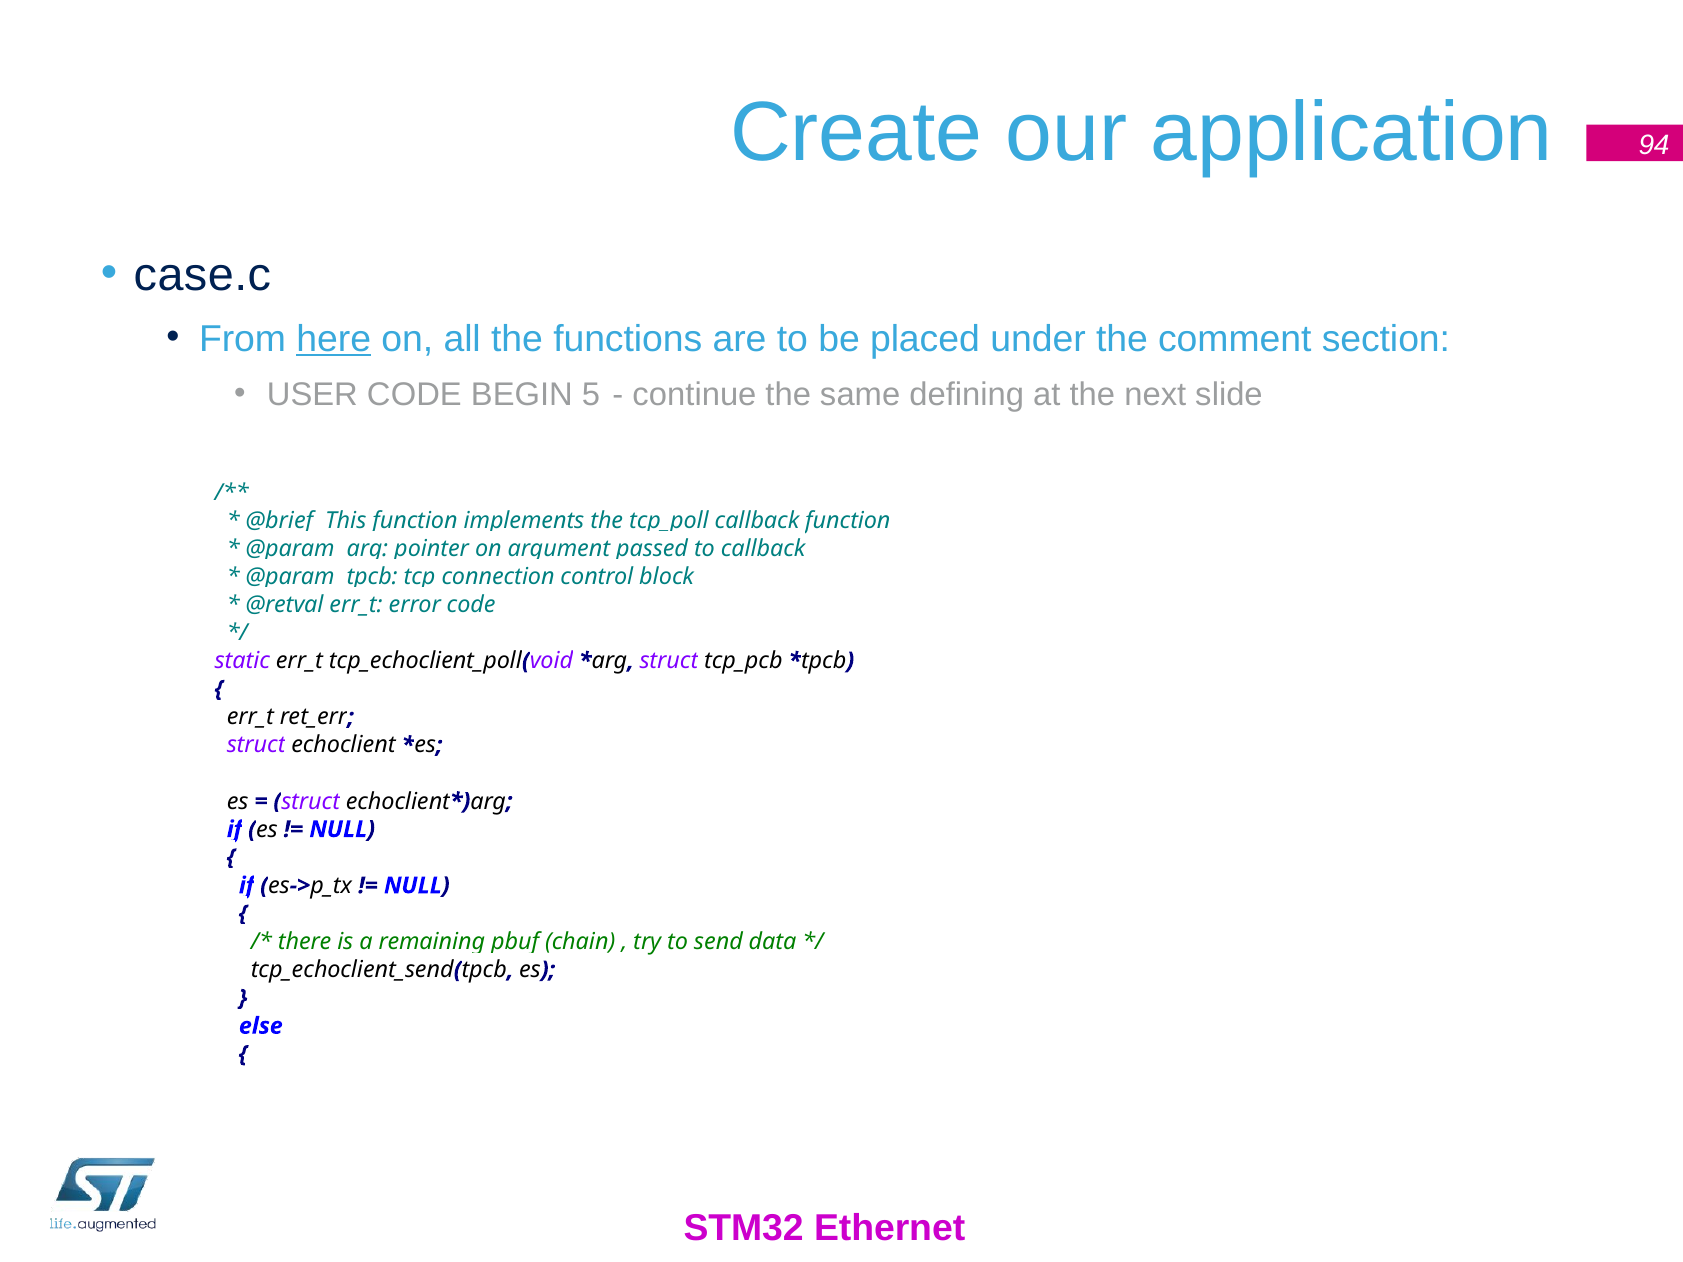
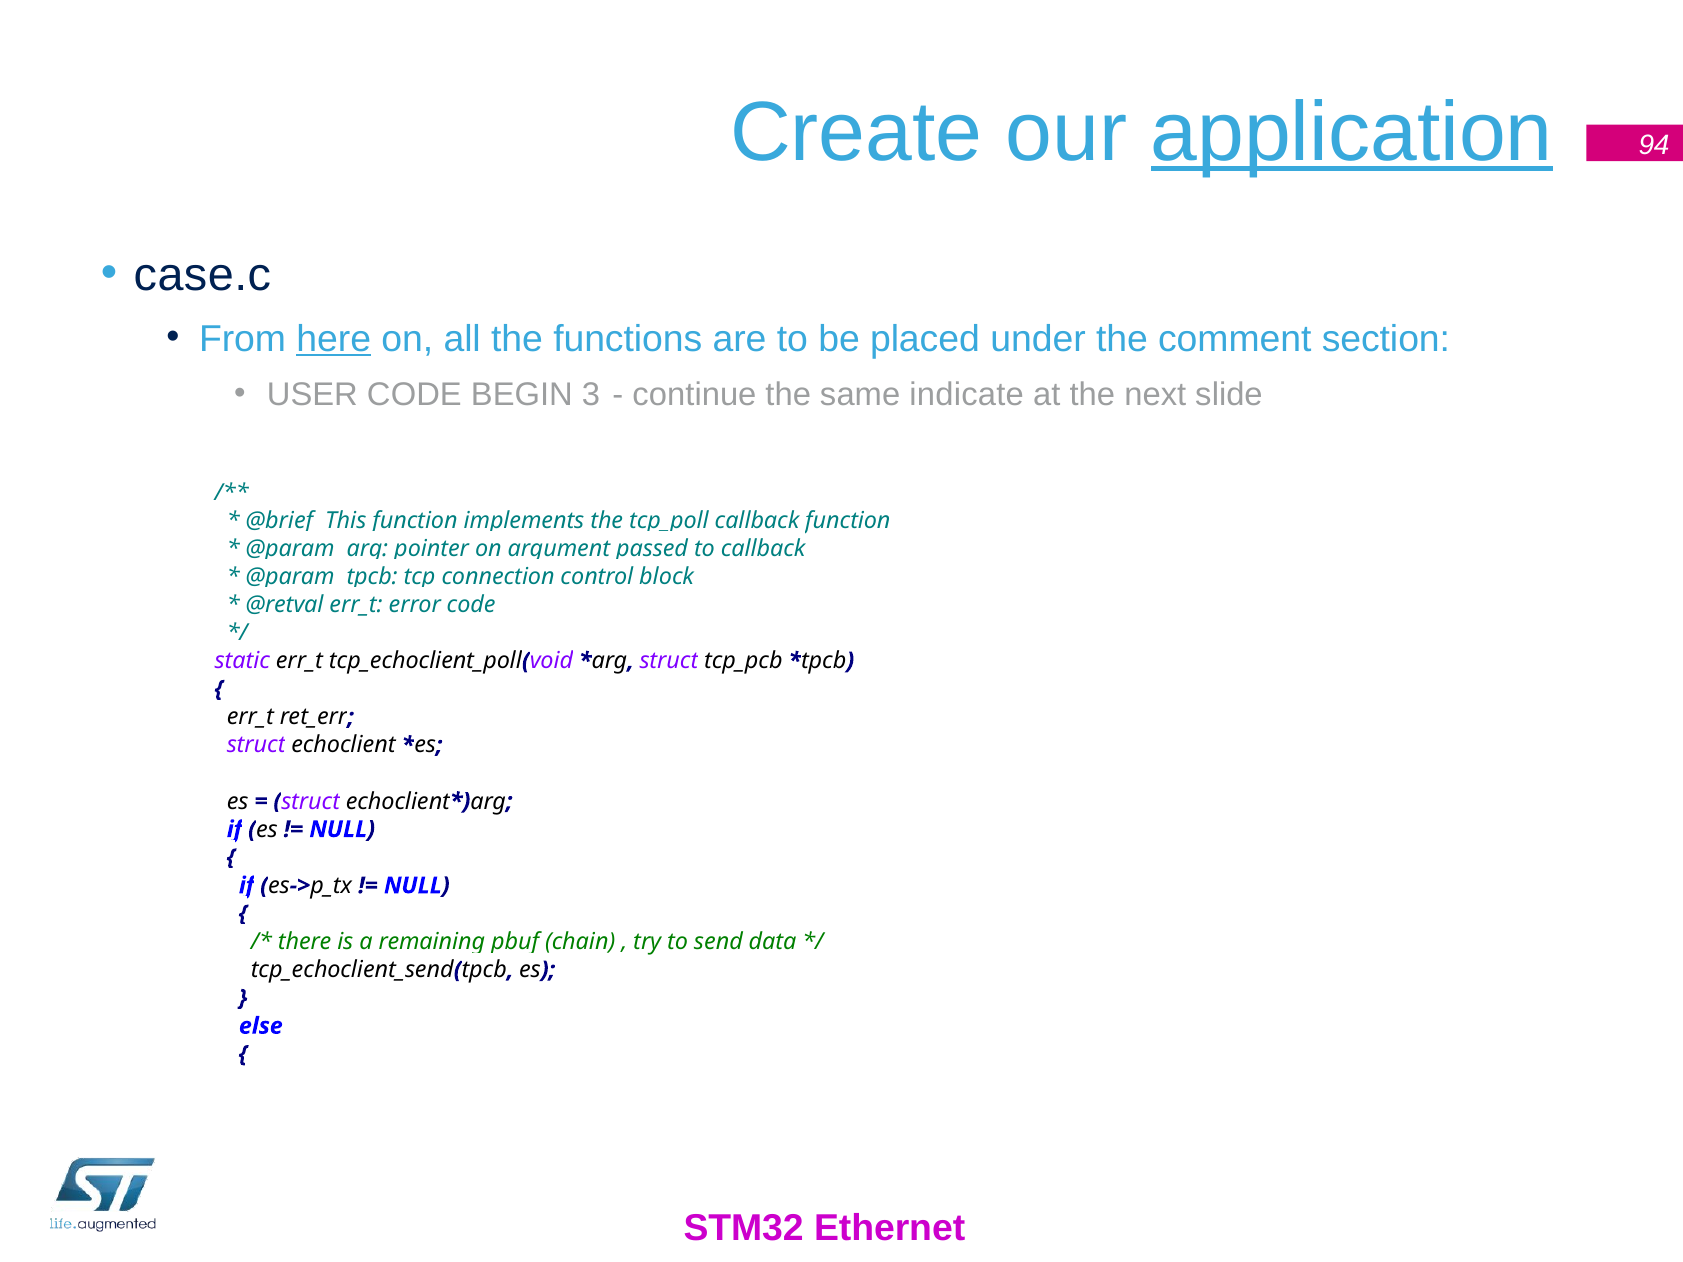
application underline: none -> present
5: 5 -> 3
defining: defining -> indicate
